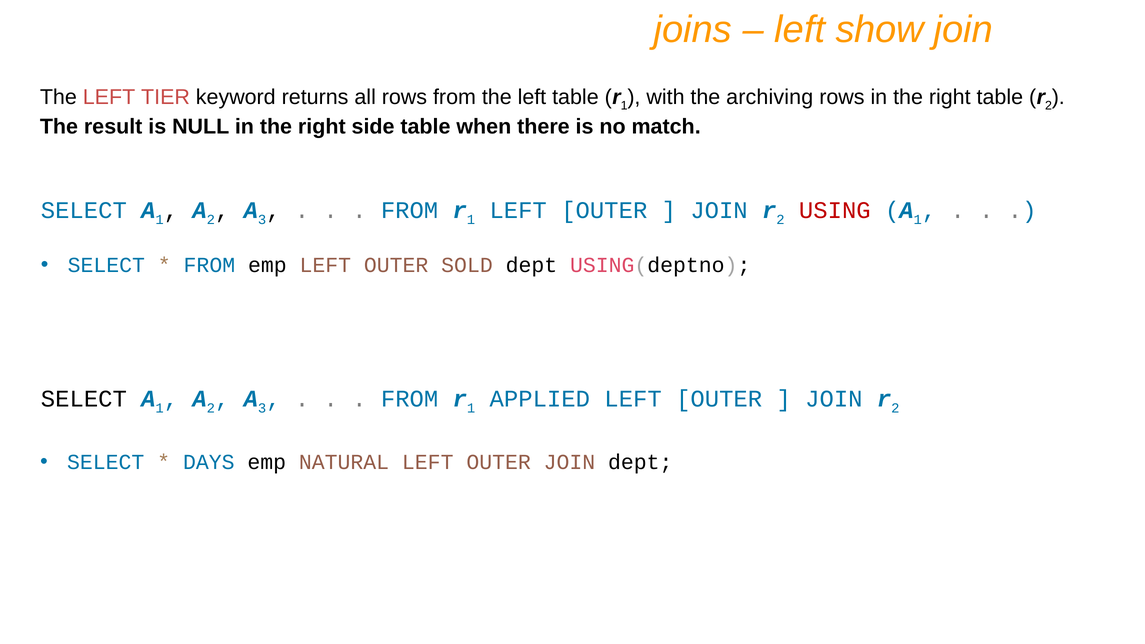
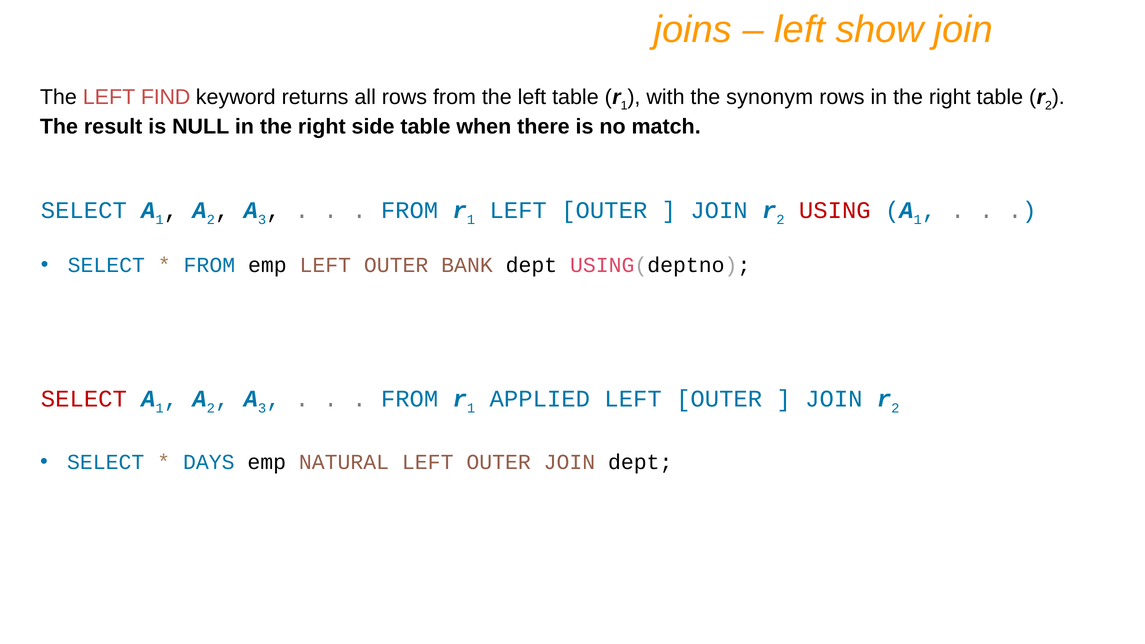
TIER: TIER -> FIND
archiving: archiving -> synonym
SOLD: SOLD -> BANK
SELECT at (84, 399) colour: black -> red
